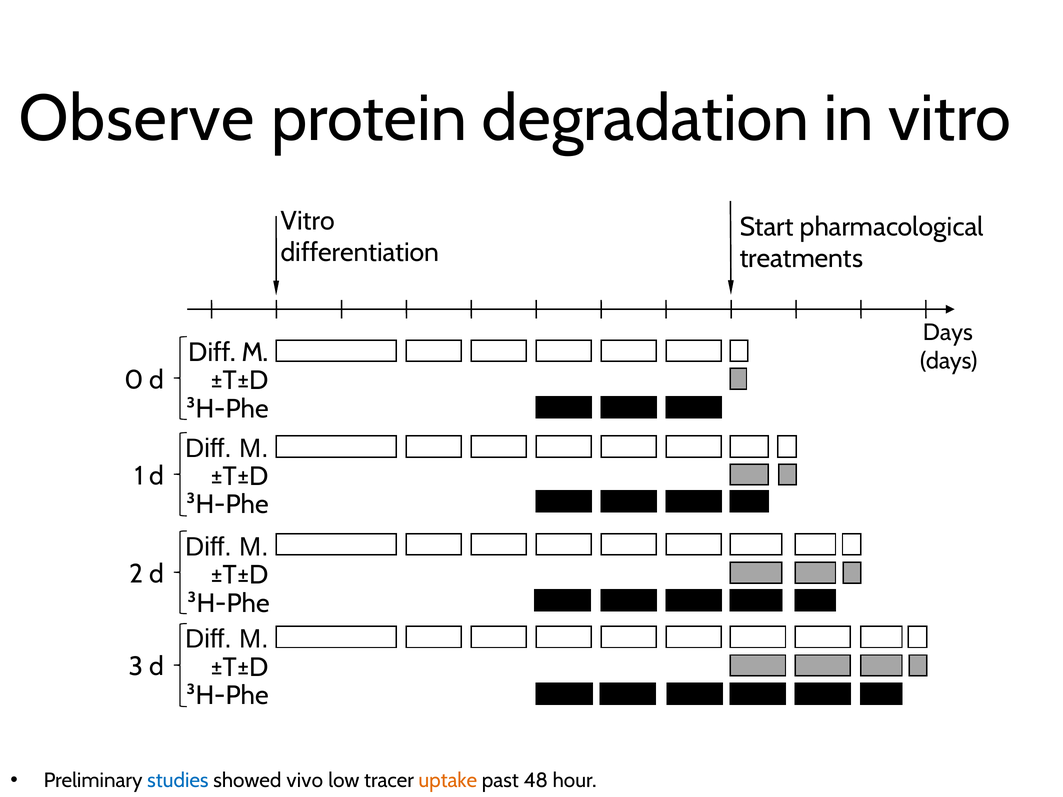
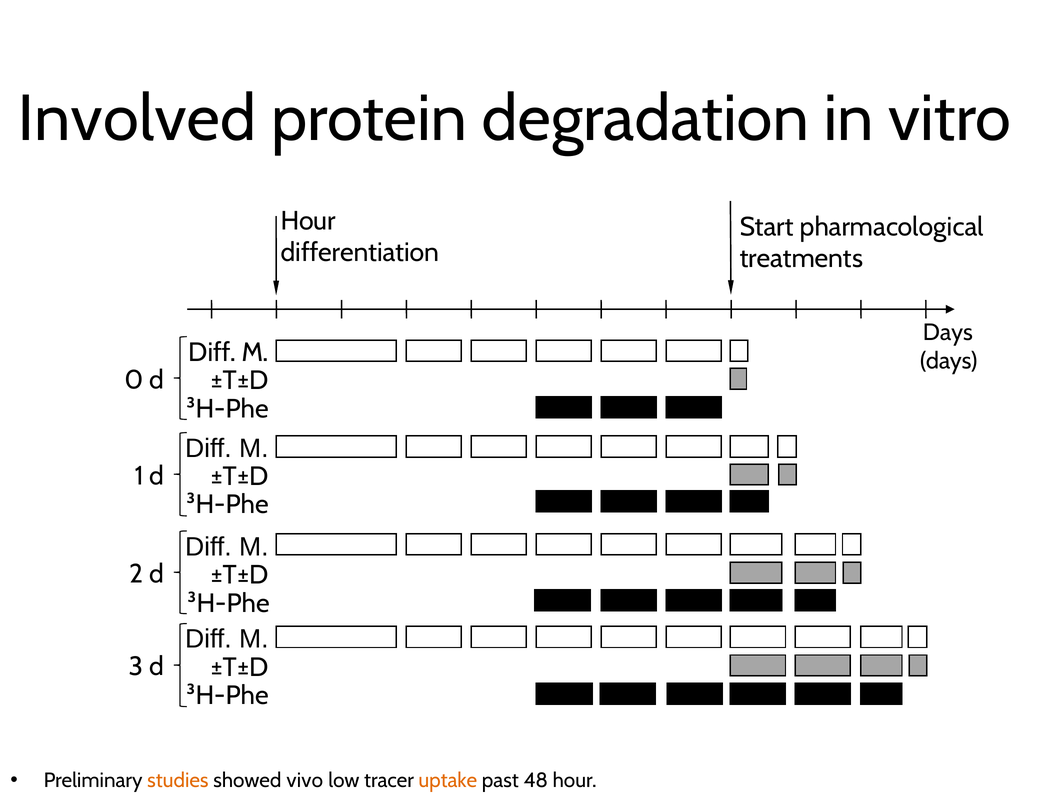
Observe: Observe -> Involved
Vitro at (308, 221): Vitro -> Hour
studies colour: blue -> orange
